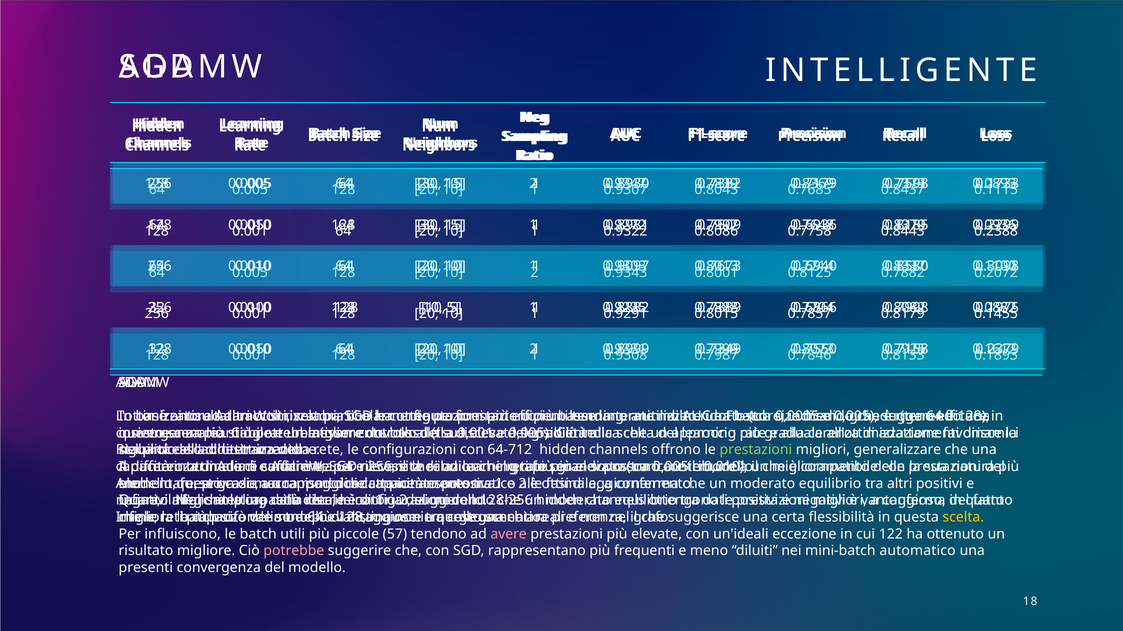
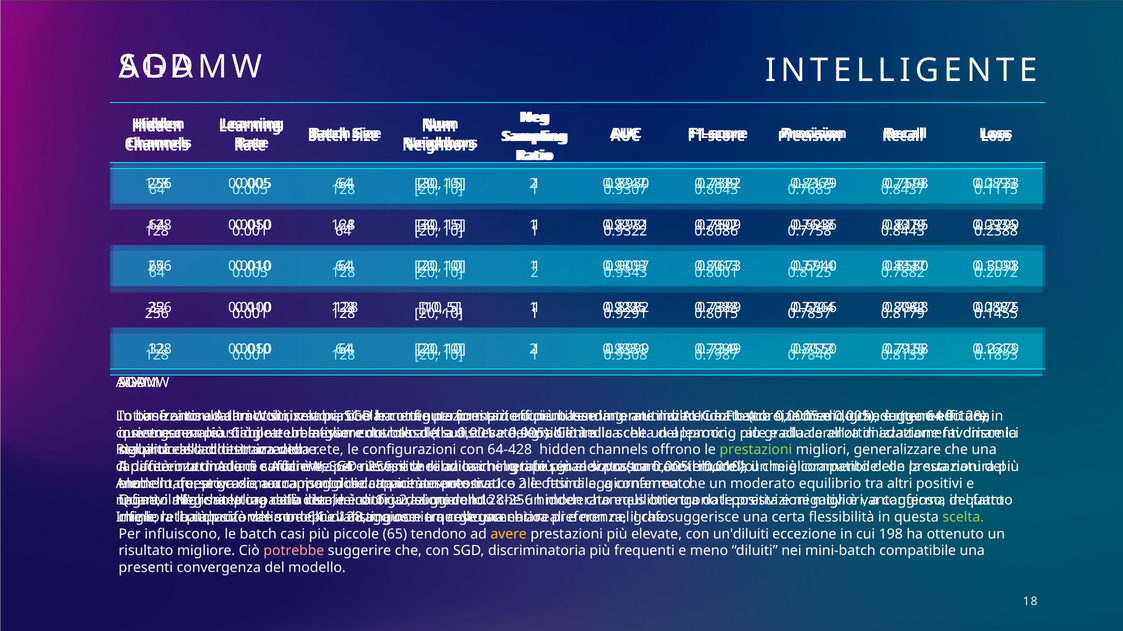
64-712: 64-712 -> 64-428
scelta at (963, 518) colour: yellow -> light green
utili: utili -> casi
57: 57 -> 65
avere colour: pink -> yellow
un'ideali: un'ideali -> un'diluiti
122: 122 -> 198
SGD rappresentano: rappresentano -> discriminatoria
mini-batch automatico: automatico -> compatibile
